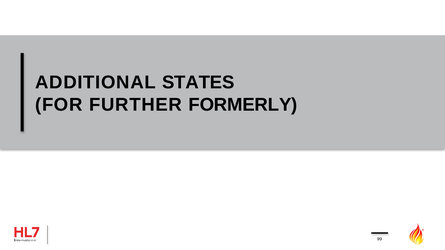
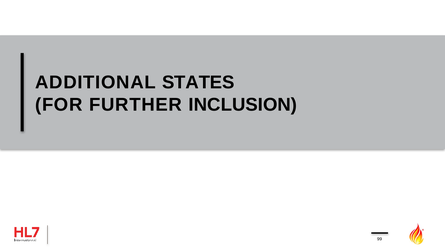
FORMERLY: FORMERLY -> INCLUSION
